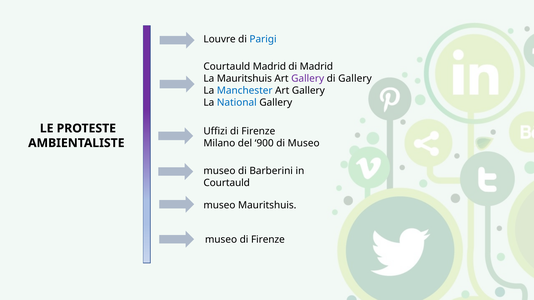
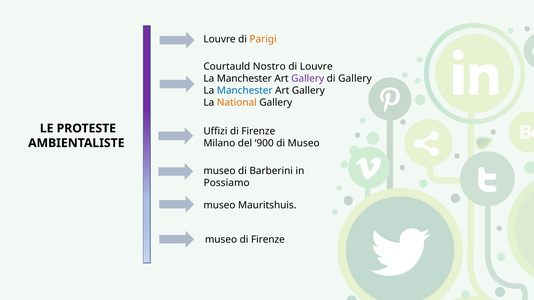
Parigi colour: blue -> orange
Courtauld Madrid: Madrid -> Nostro
di Madrid: Madrid -> Louvre
Mauritshuis at (244, 79): Mauritshuis -> Manchester
National colour: blue -> orange
Courtauld at (227, 183): Courtauld -> Possiamo
